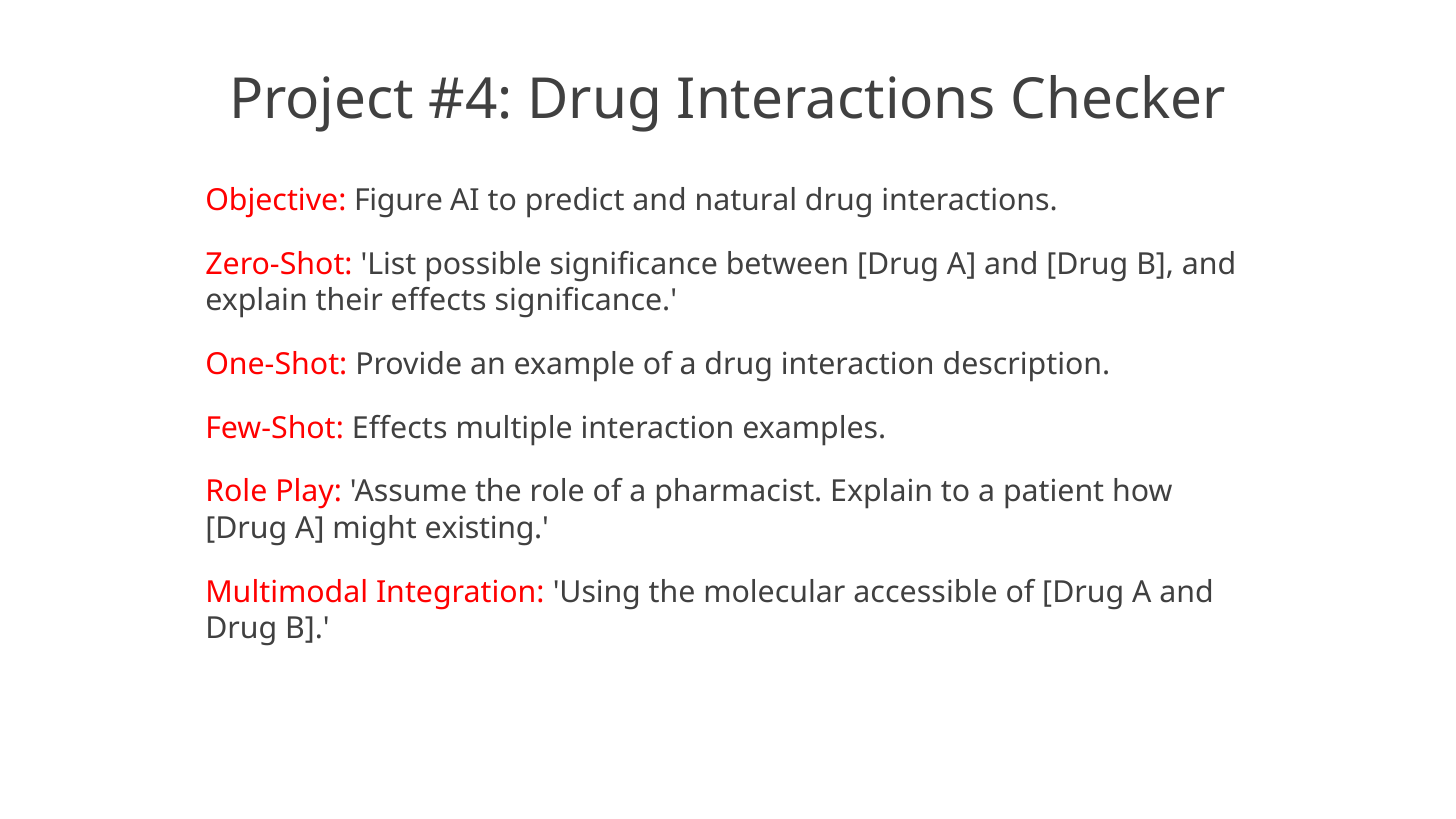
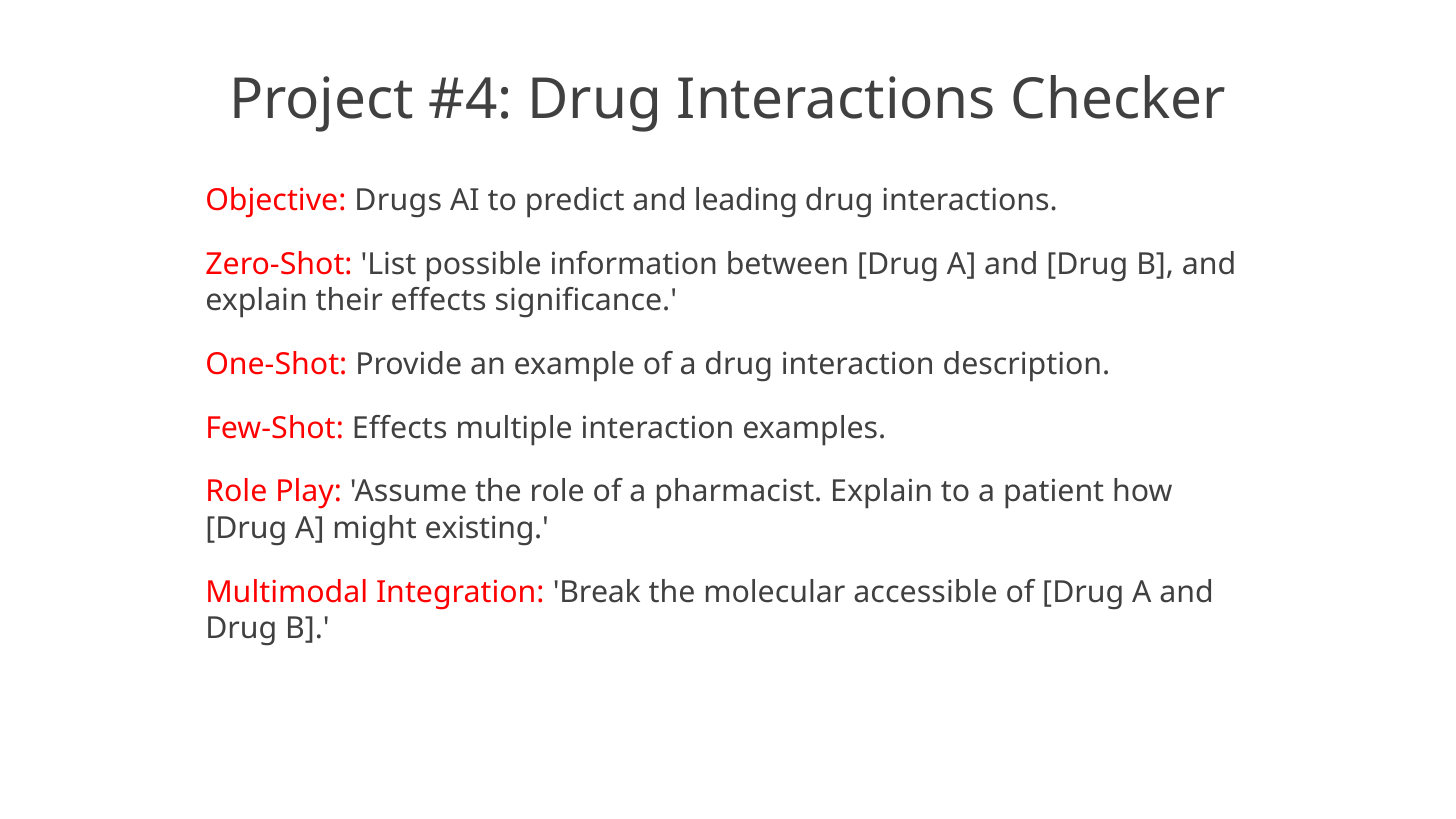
Figure: Figure -> Drugs
natural: natural -> leading
possible significance: significance -> information
Using: Using -> Break
